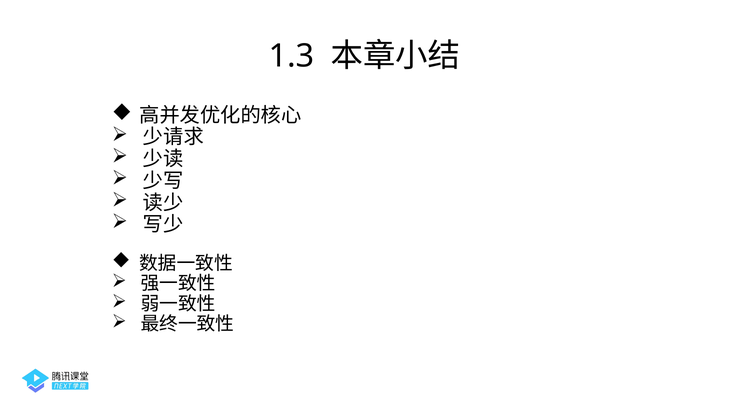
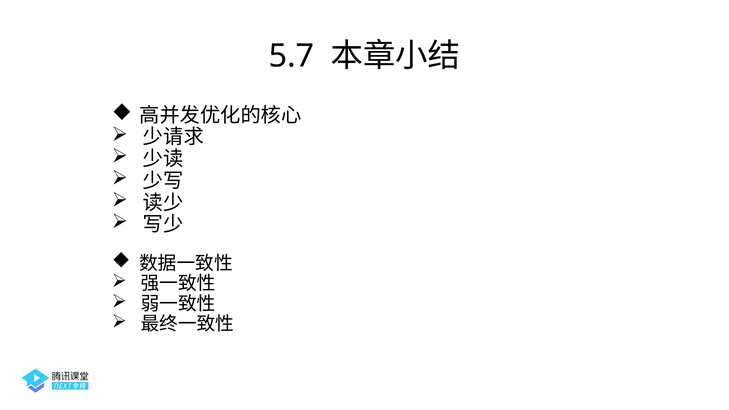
1.3: 1.3 -> 5.7
